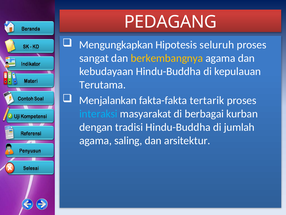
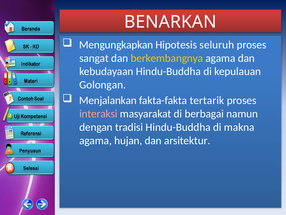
PEDAGANG: PEDAGANG -> BENARKAN
Terutama: Terutama -> Golongan
interaksi colour: light blue -> pink
kurban: kurban -> namun
jumlah: jumlah -> makna
saling: saling -> hujan
